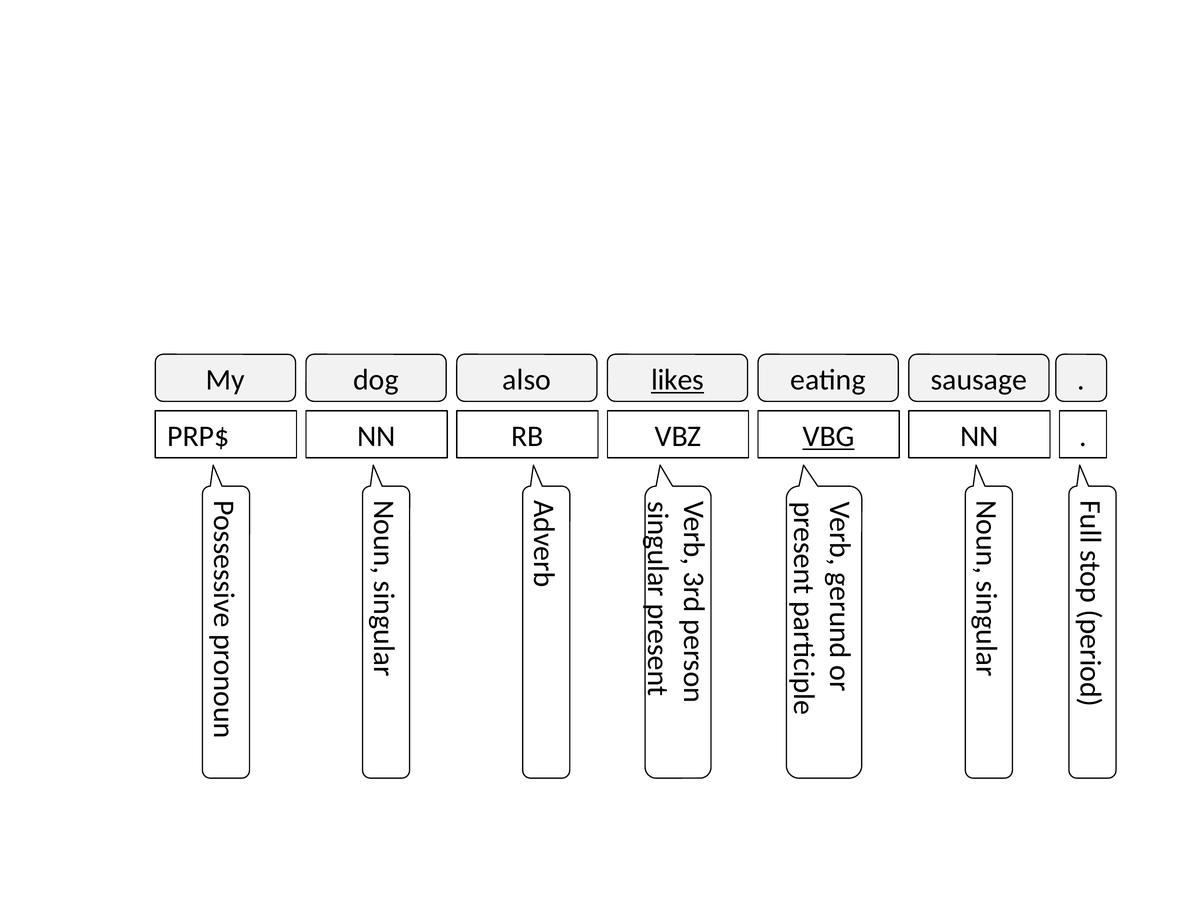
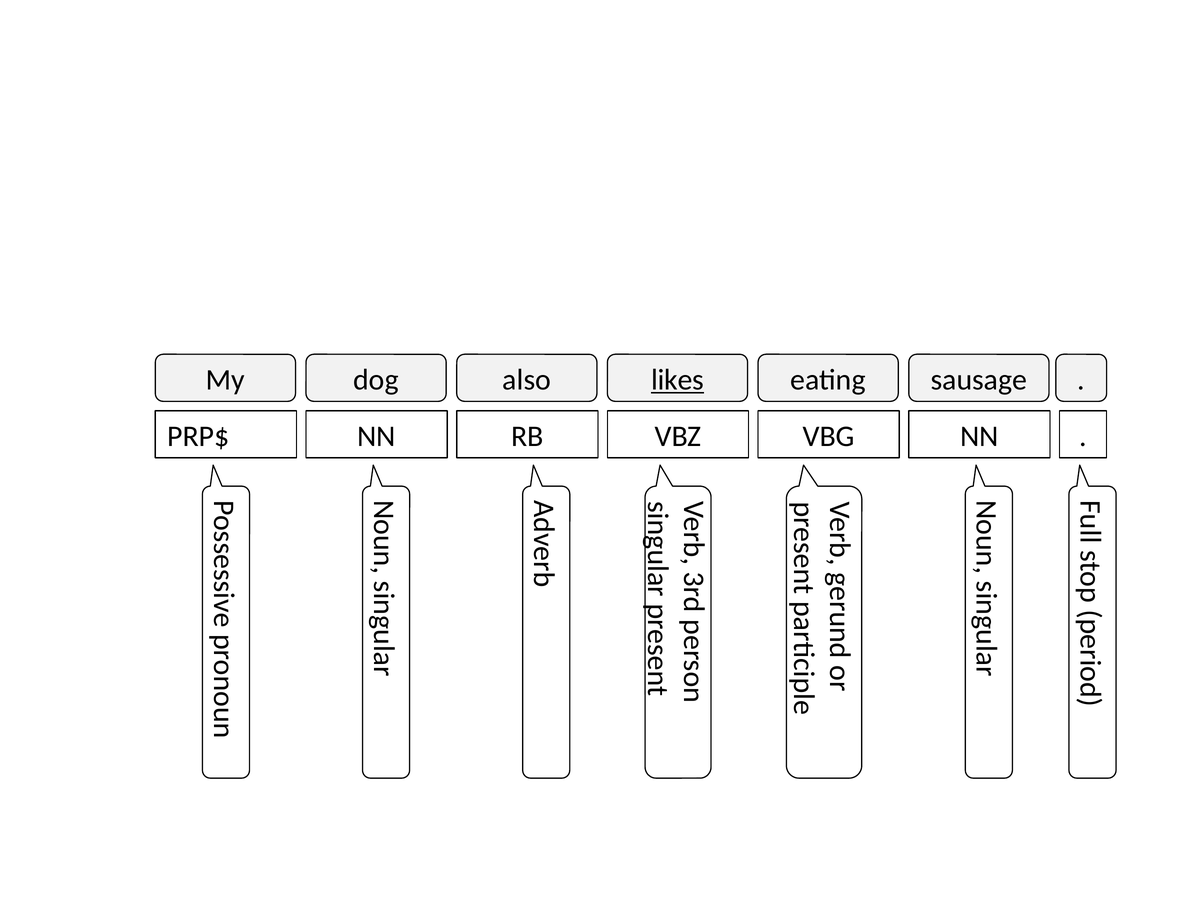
VBG underline: present -> none
